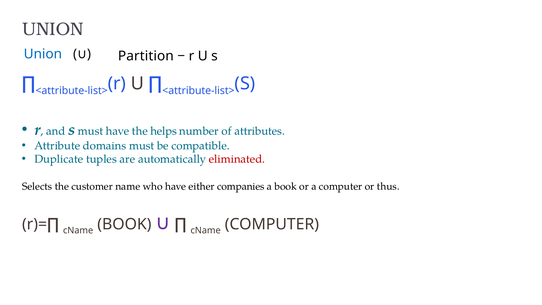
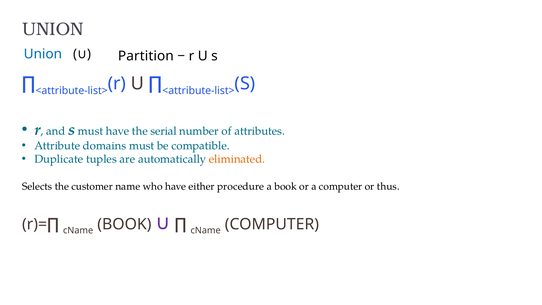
helps: helps -> serial
eliminated colour: red -> orange
companies: companies -> procedure
